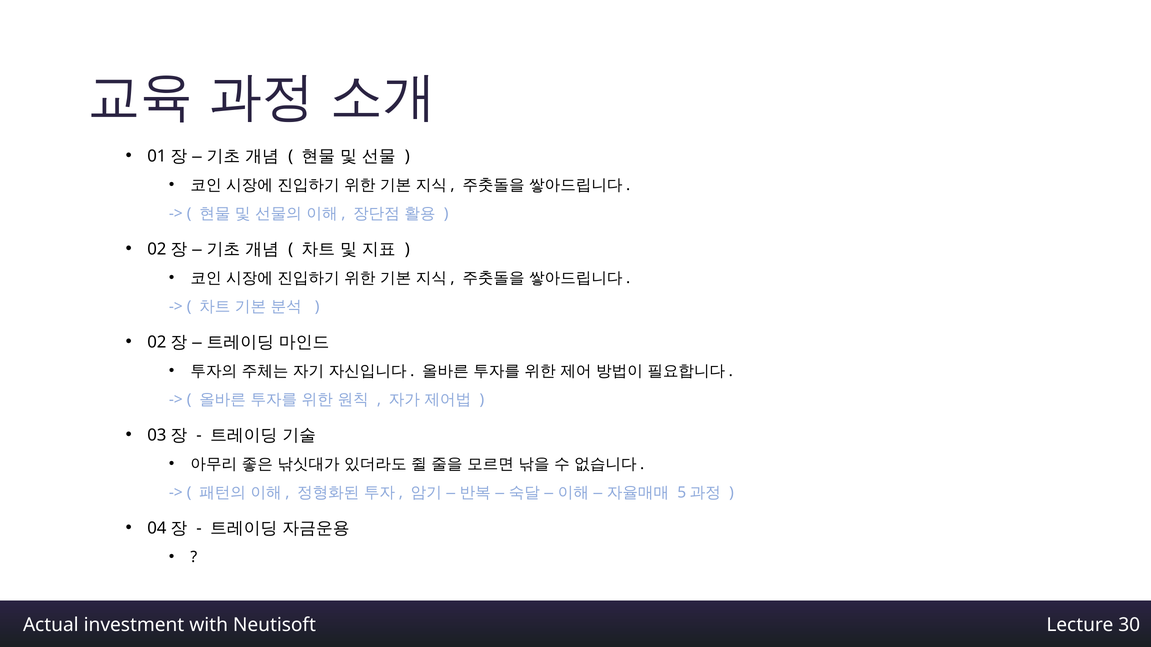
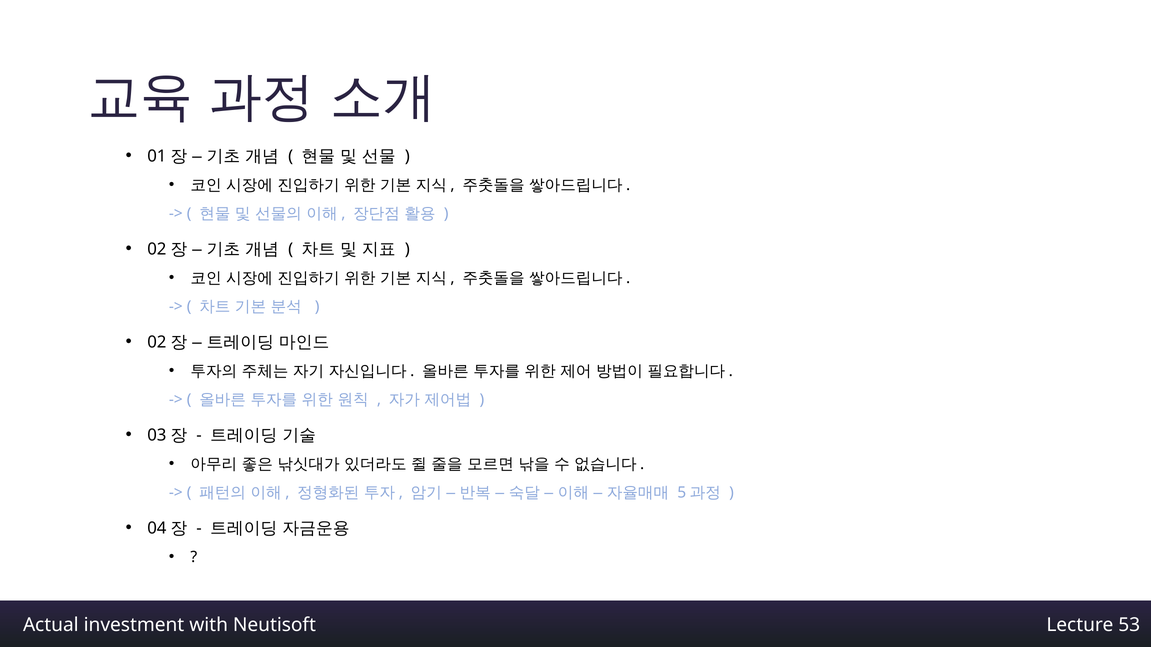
30: 30 -> 53
